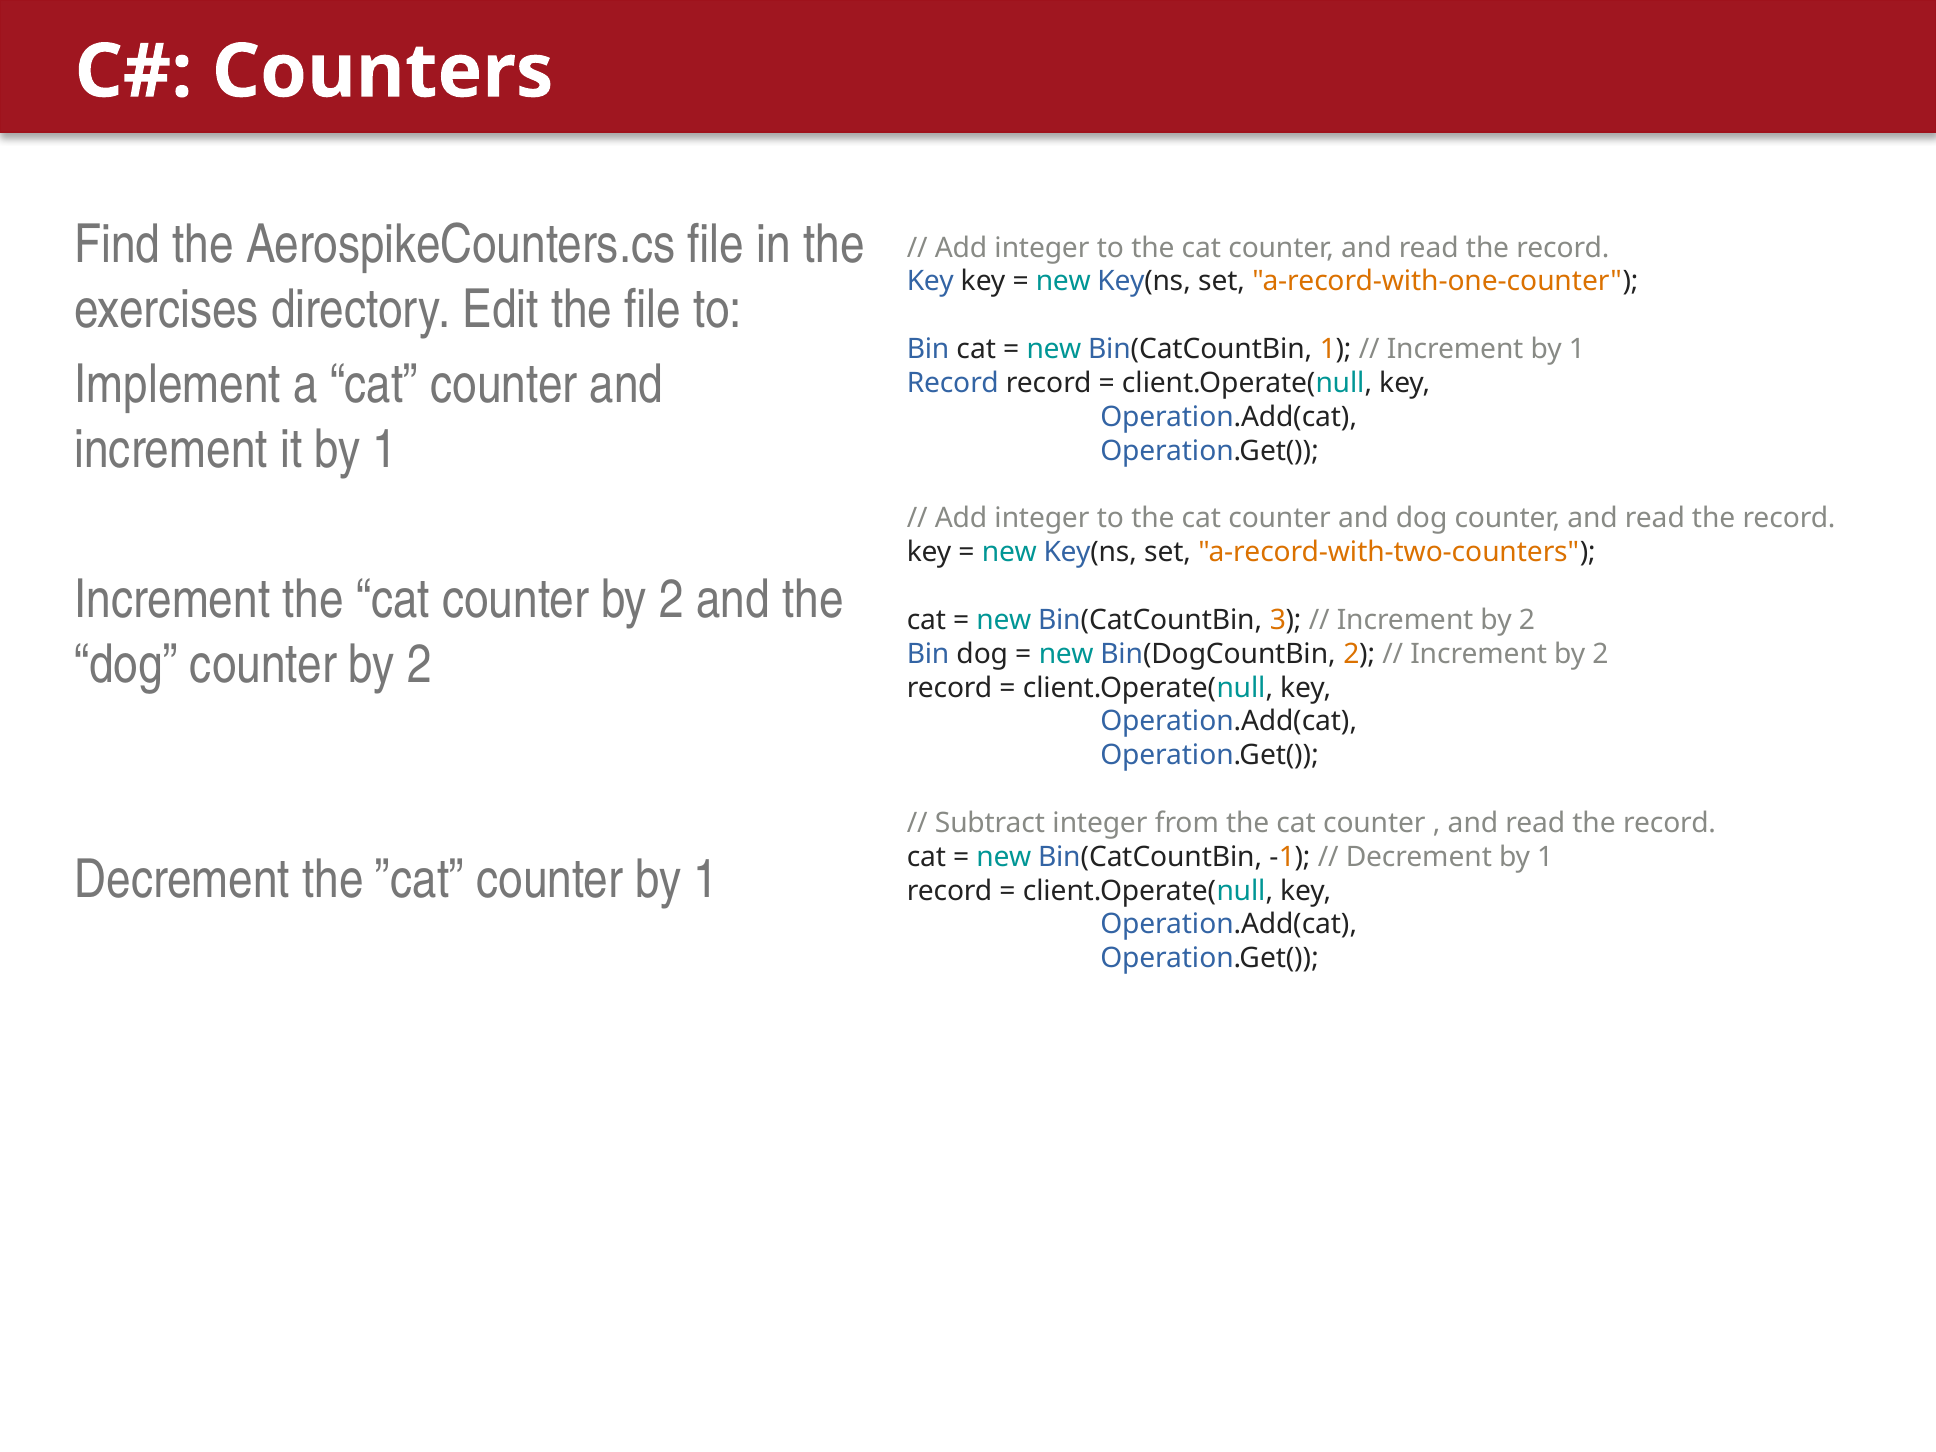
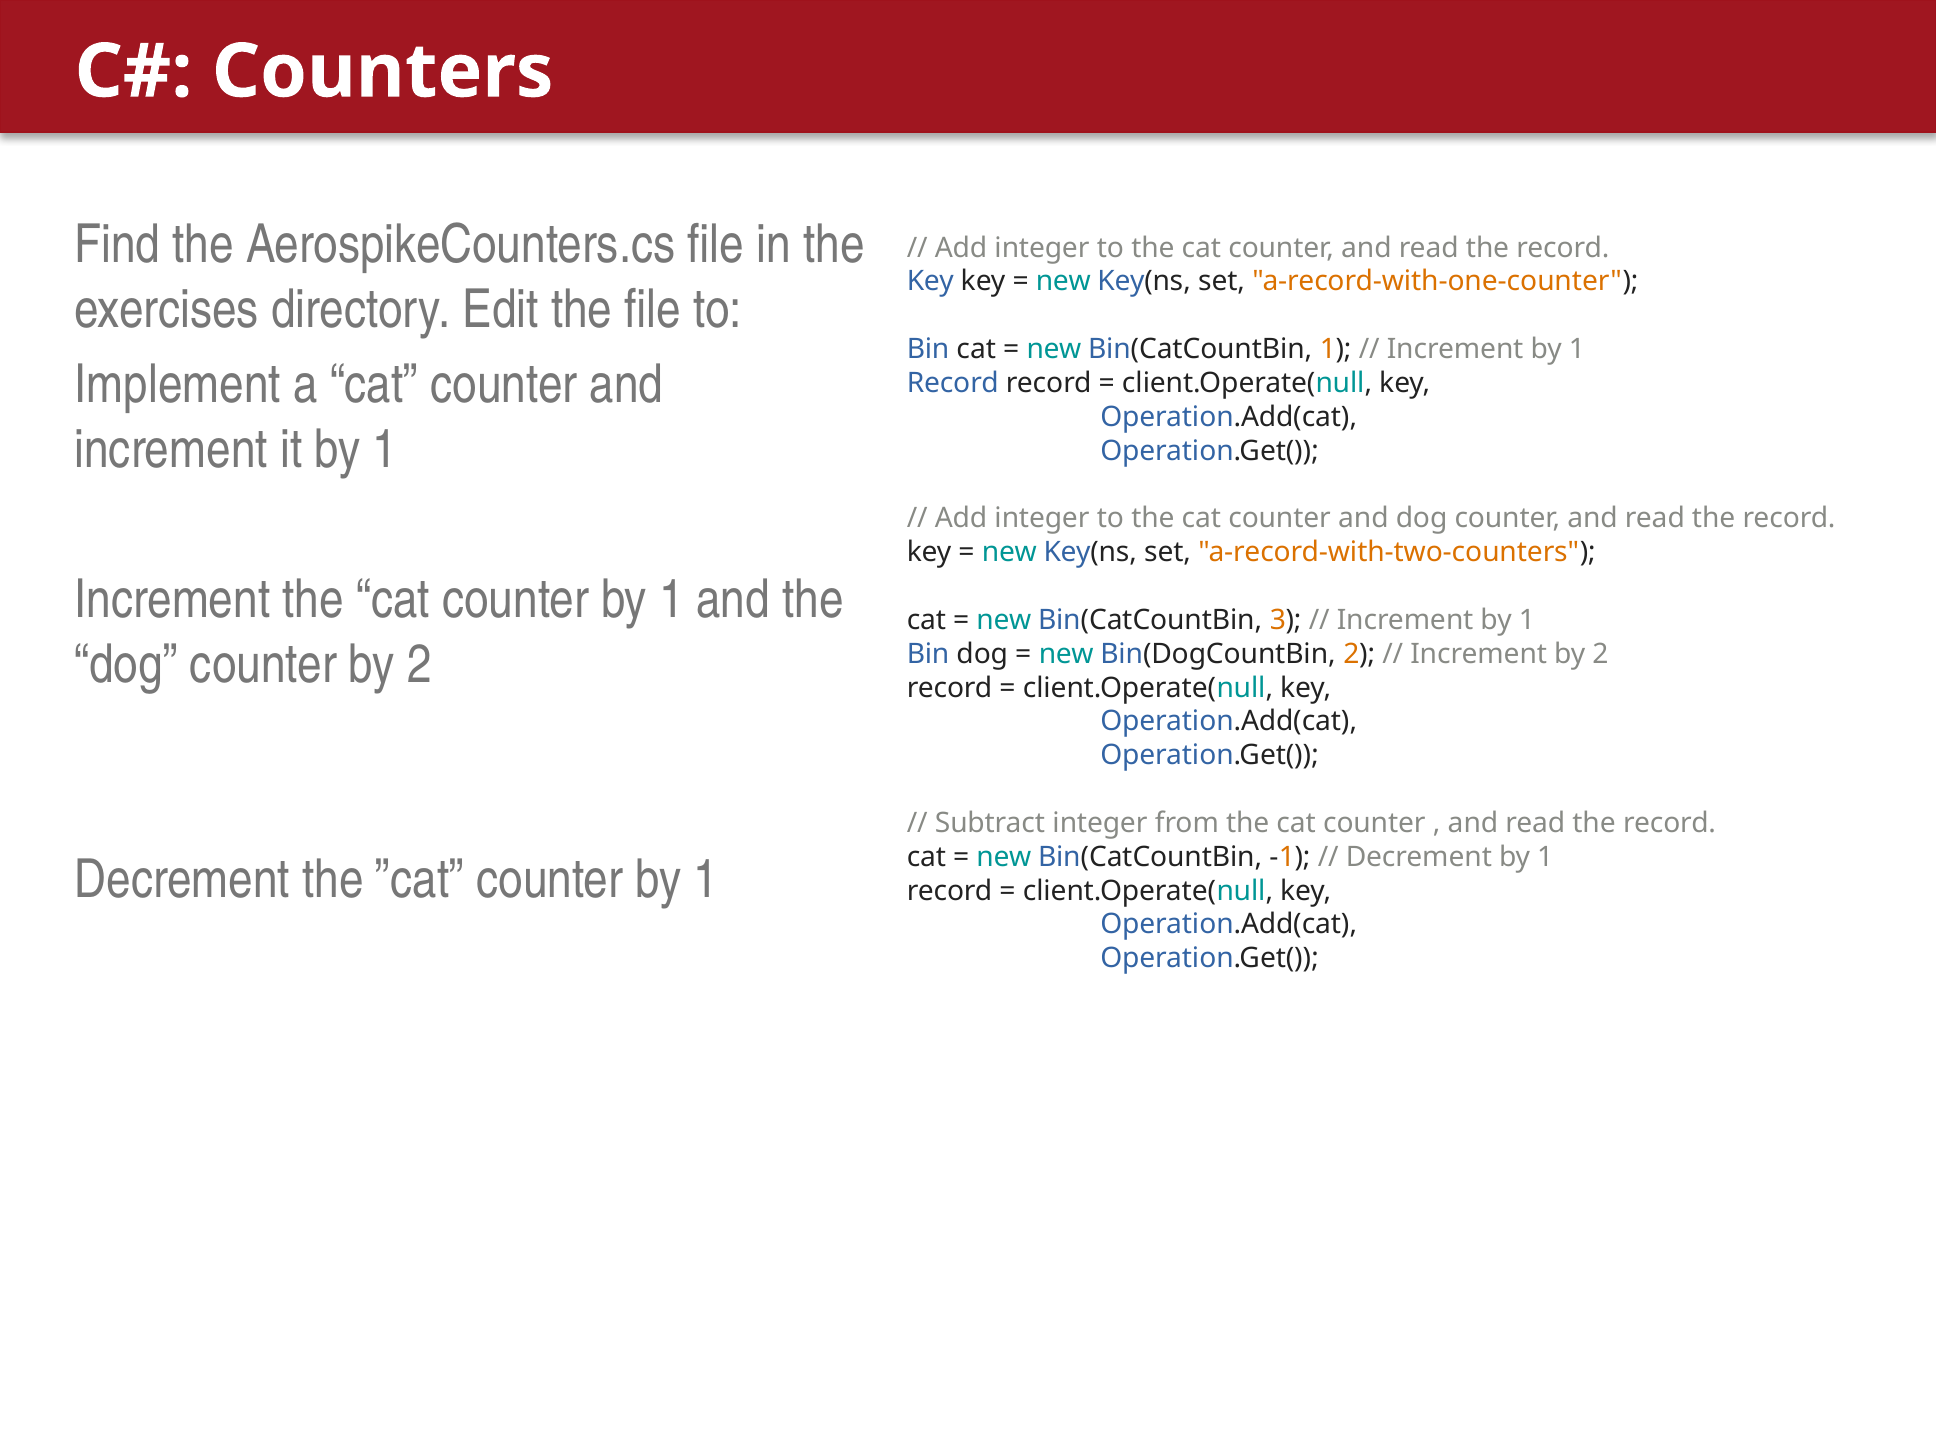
cat counter by 2: 2 -> 1
2 at (1527, 620): 2 -> 1
